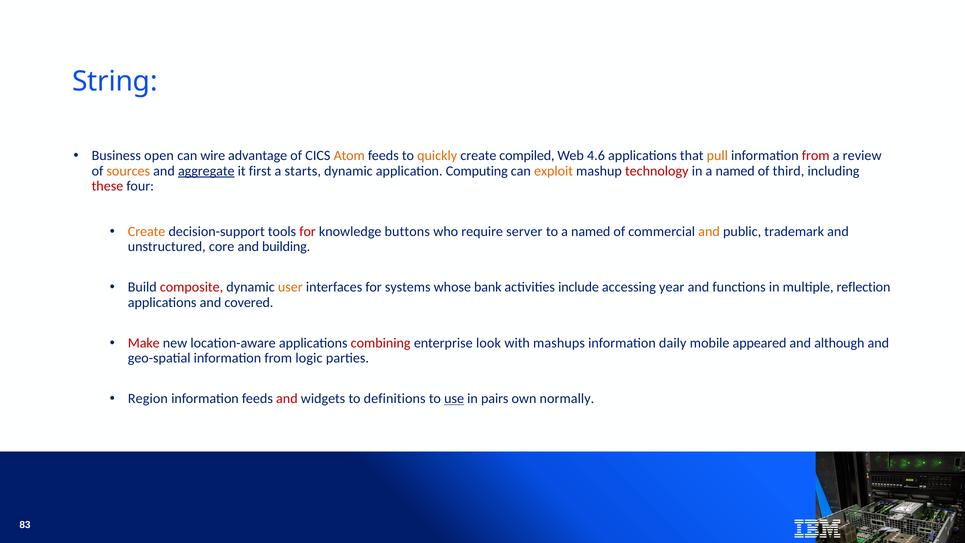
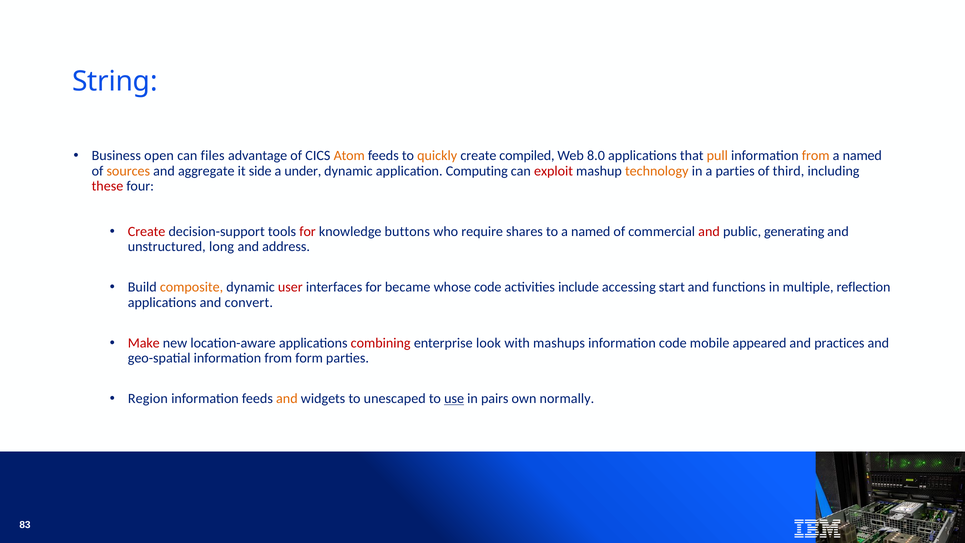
wire: wire -> files
4.6: 4.6 -> 8.0
from at (816, 156) colour: red -> orange
review at (862, 156): review -> named
aggregate underline: present -> none
first: first -> side
starts: starts -> under
exploit colour: orange -> red
technology colour: red -> orange
in a named: named -> parties
Create at (147, 232) colour: orange -> red
server: server -> shares
and at (709, 232) colour: orange -> red
trademark: trademark -> generating
core: core -> long
building: building -> address
composite colour: red -> orange
user colour: orange -> red
systems: systems -> became
whose bank: bank -> code
year: year -> start
covered: covered -> convert
information daily: daily -> code
although: although -> practices
logic: logic -> form
and at (287, 398) colour: red -> orange
definitions: definitions -> unescaped
